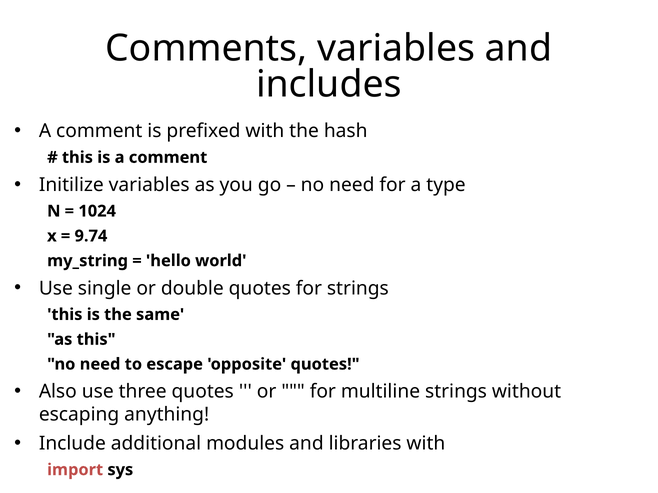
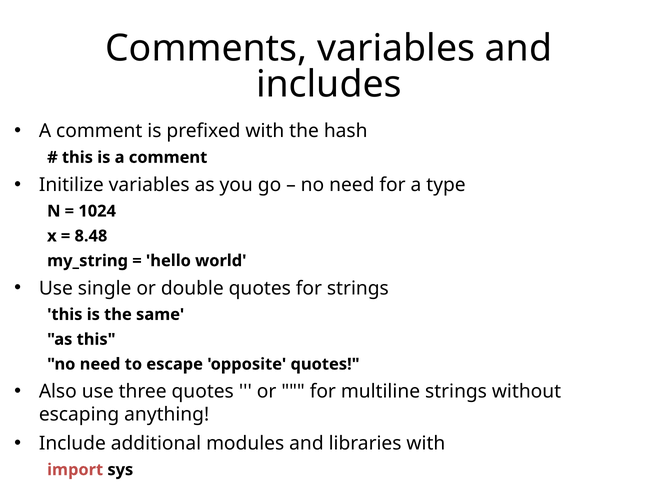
9.74: 9.74 -> 8.48
